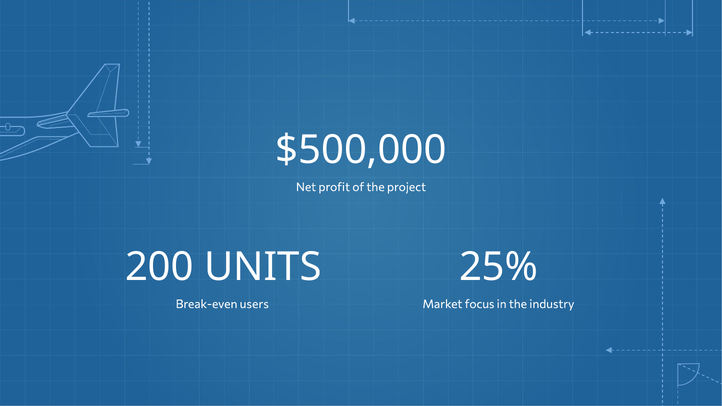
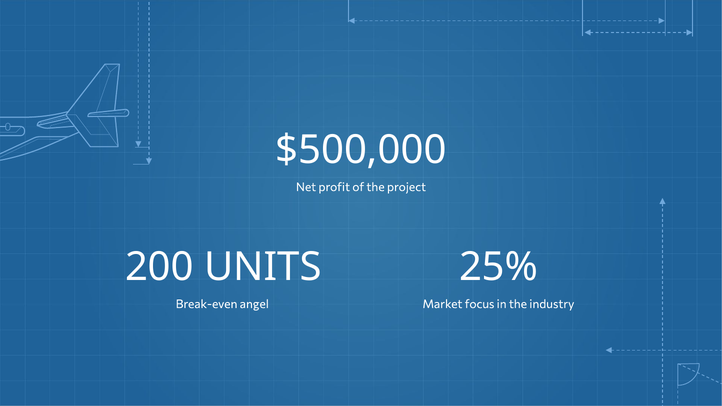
users: users -> angel
